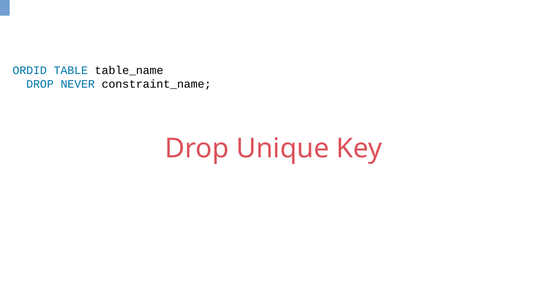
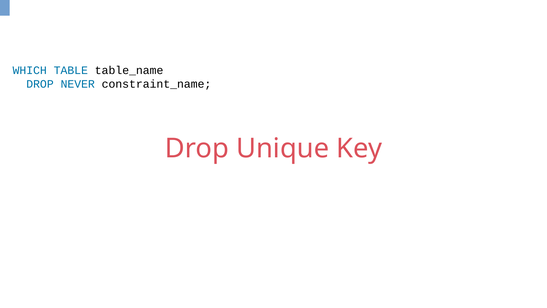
ORDID: ORDID -> WHICH
